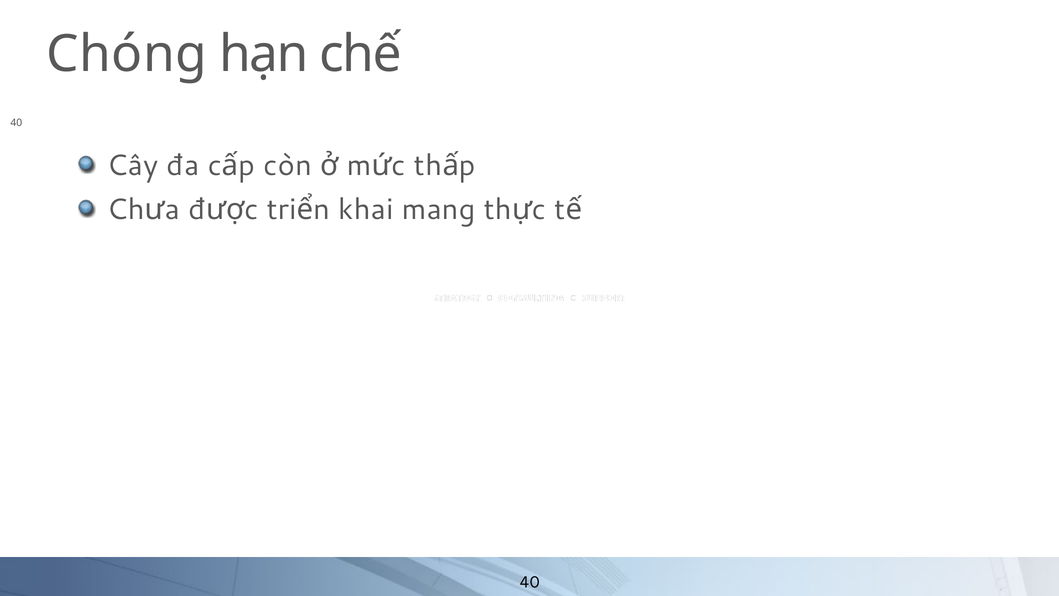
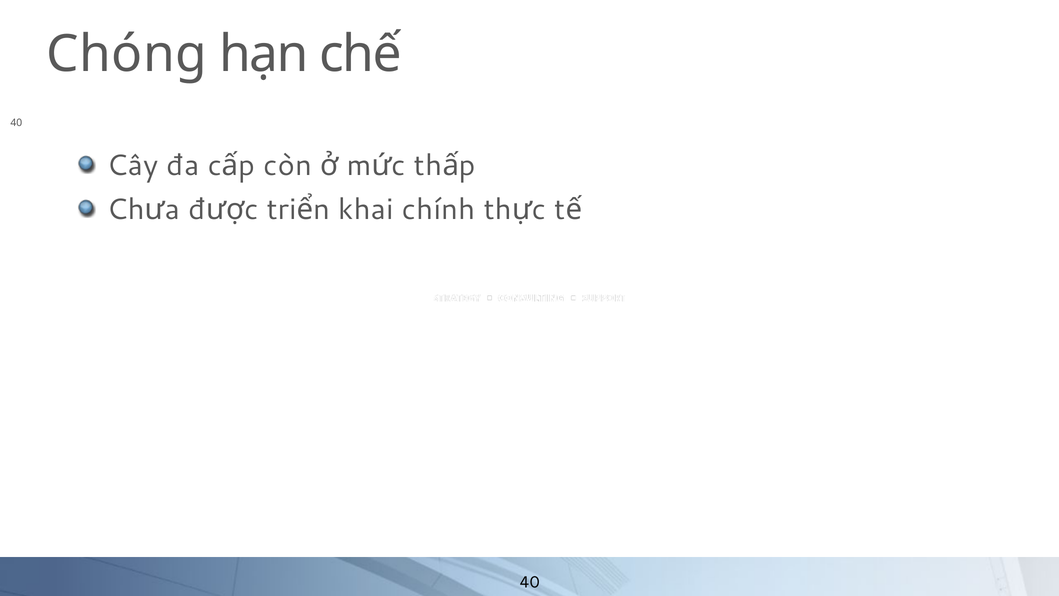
mang: mang -> chính
